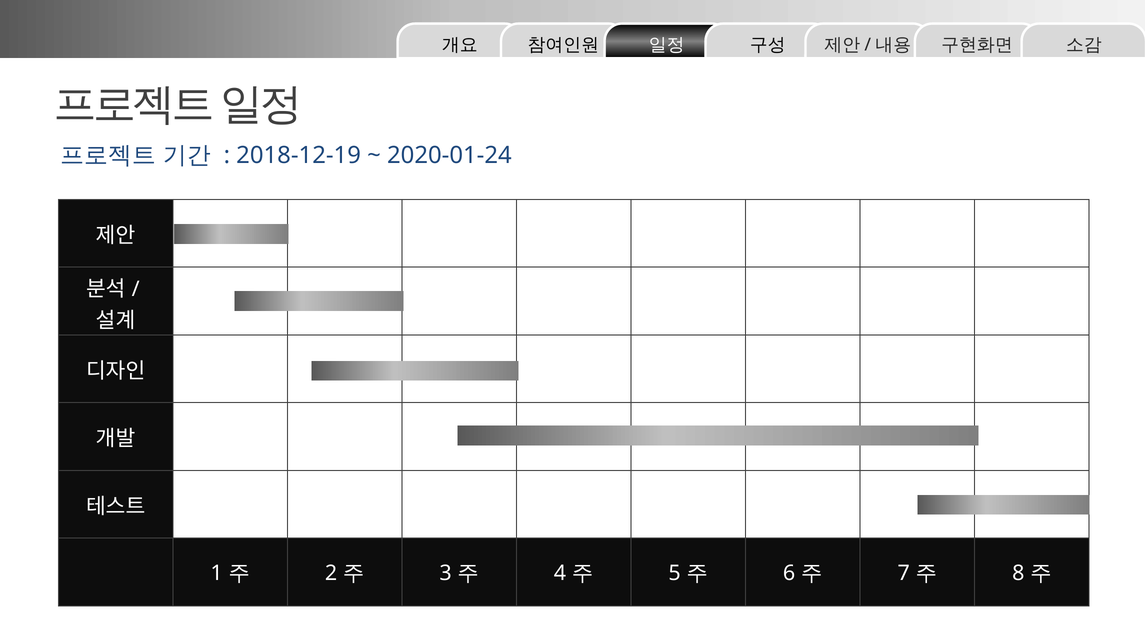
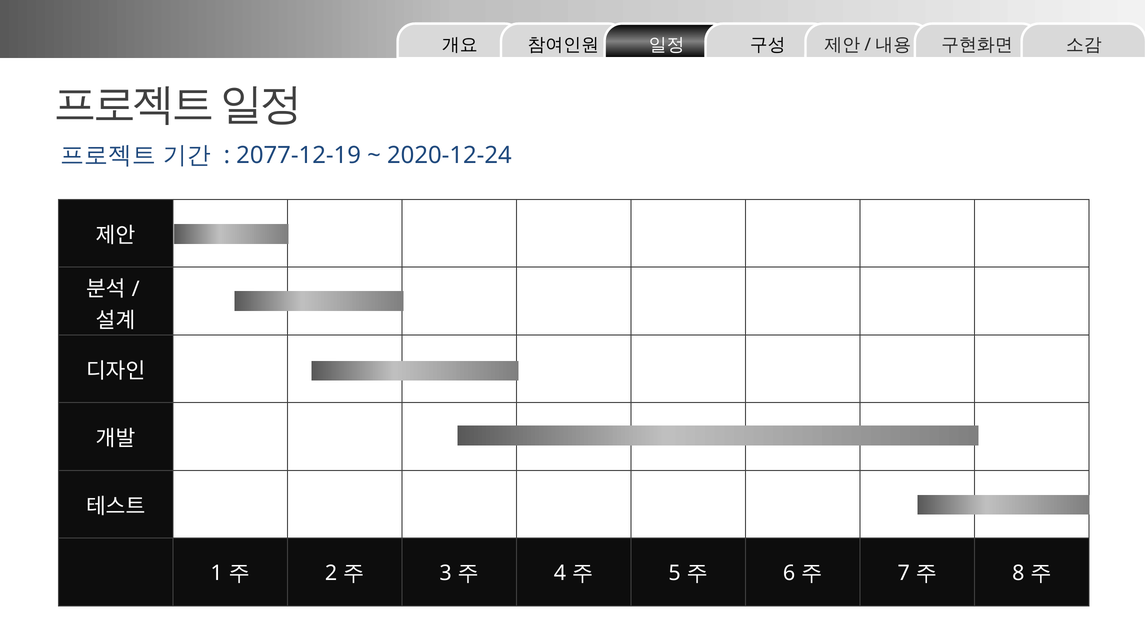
2018-12-19: 2018-12-19 -> 2077-12-19
2020-01-24: 2020-01-24 -> 2020-12-24
